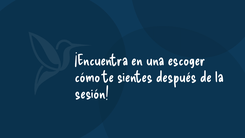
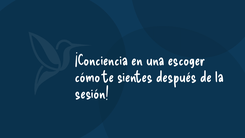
¡Encuentra: ¡Encuentra -> ¡Conciencia
